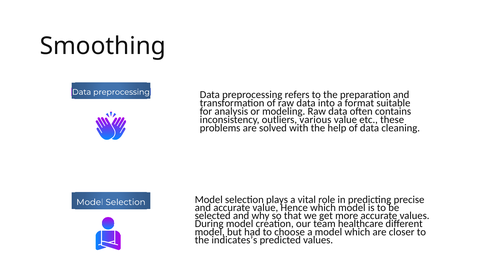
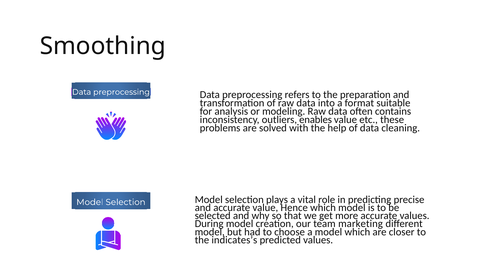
various: various -> enables
healthcare: healthcare -> marketing
